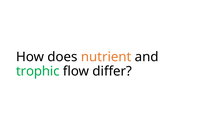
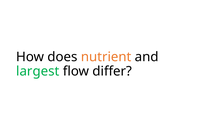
trophic: trophic -> largest
